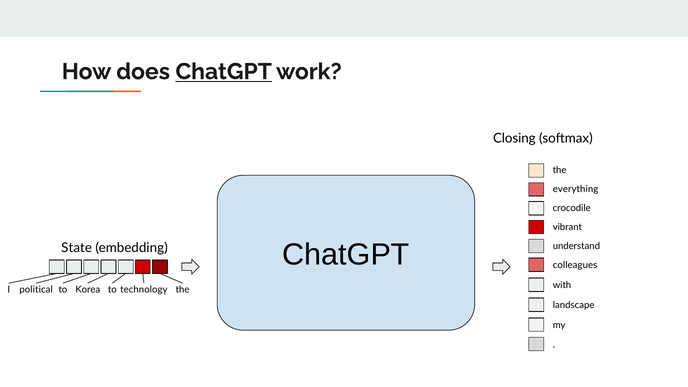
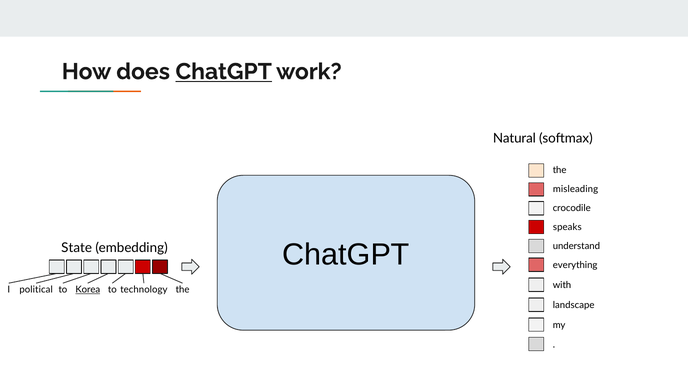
Closing: Closing -> Natural
everything: everything -> misleading
vibrant: vibrant -> speaks
colleagues: colleagues -> everything
Korea underline: none -> present
